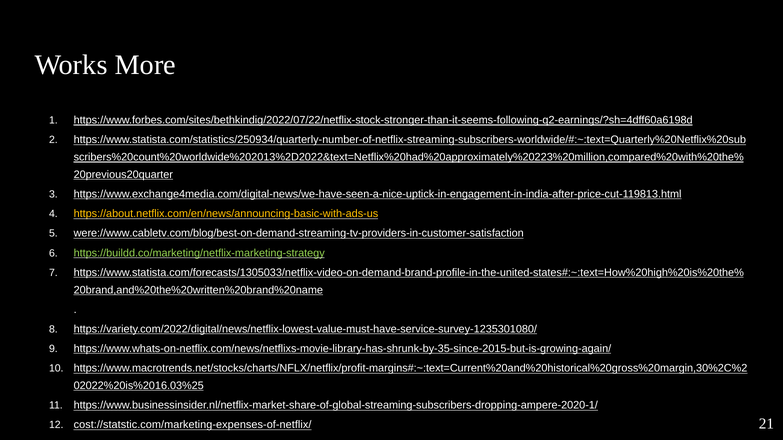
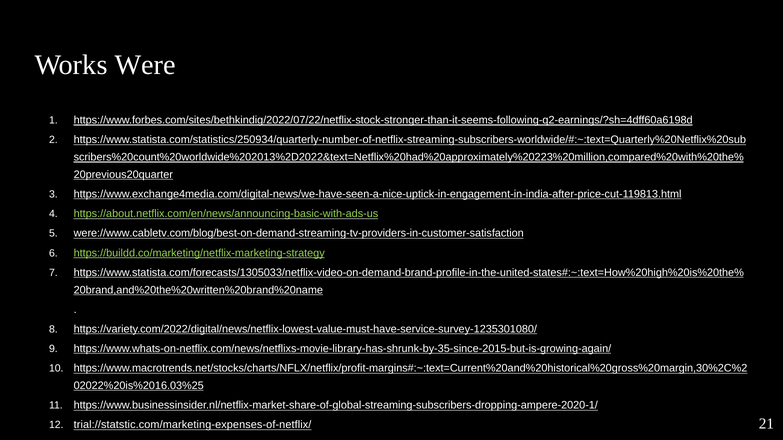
More: More -> Were
https://about.netflix.com/en/news/announcing-basic-with-ads-us colour: yellow -> light green
cost://statstic.com/marketing-expenses-of-netflix/: cost://statstic.com/marketing-expenses-of-netflix/ -> trial://statstic.com/marketing-expenses-of-netflix/
